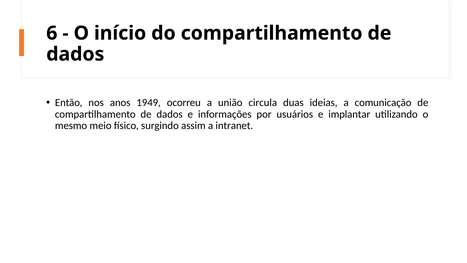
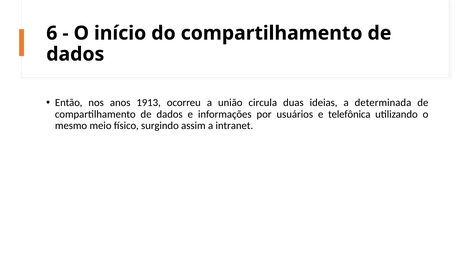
1949: 1949 -> 1913
comunicação: comunicação -> determinada
implantar: implantar -> telefônica
